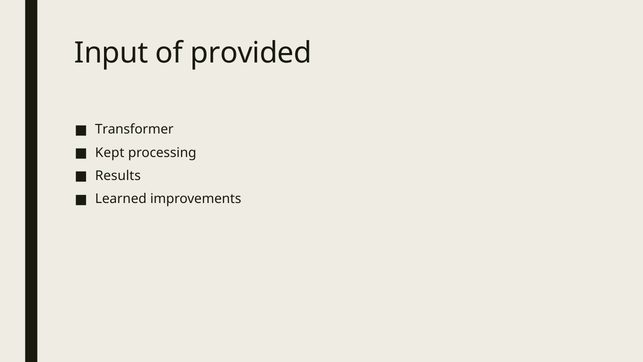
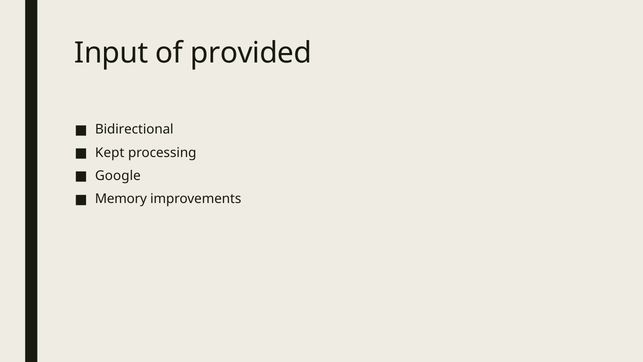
Transformer: Transformer -> Bidirectional
Results: Results -> Google
Learned: Learned -> Memory
